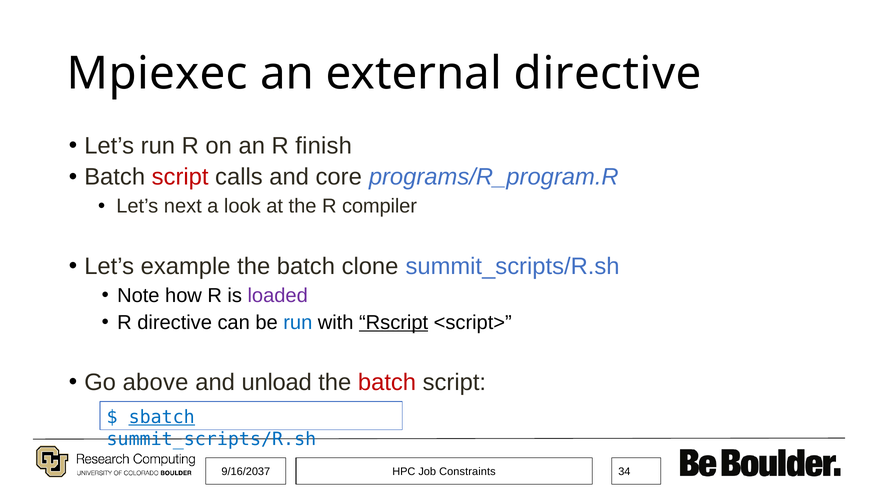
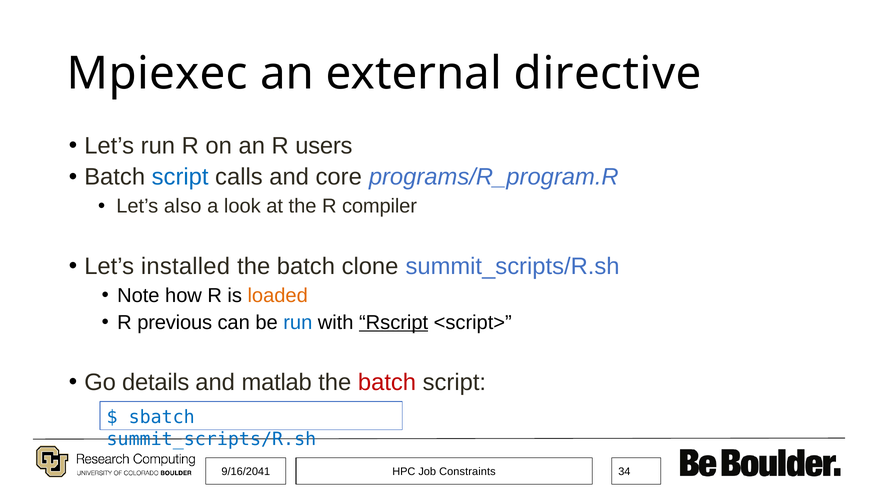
finish: finish -> users
script at (180, 177) colour: red -> blue
next: next -> also
example: example -> installed
loaded colour: purple -> orange
R directive: directive -> previous
above: above -> details
unload: unload -> matlab
sbatch underline: present -> none
9/16/2037: 9/16/2037 -> 9/16/2041
